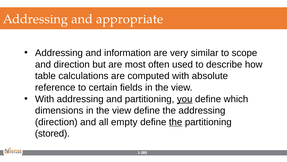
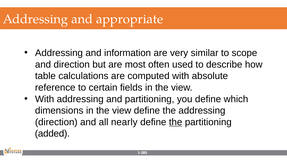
you underline: present -> none
empty: empty -> nearly
stored: stored -> added
